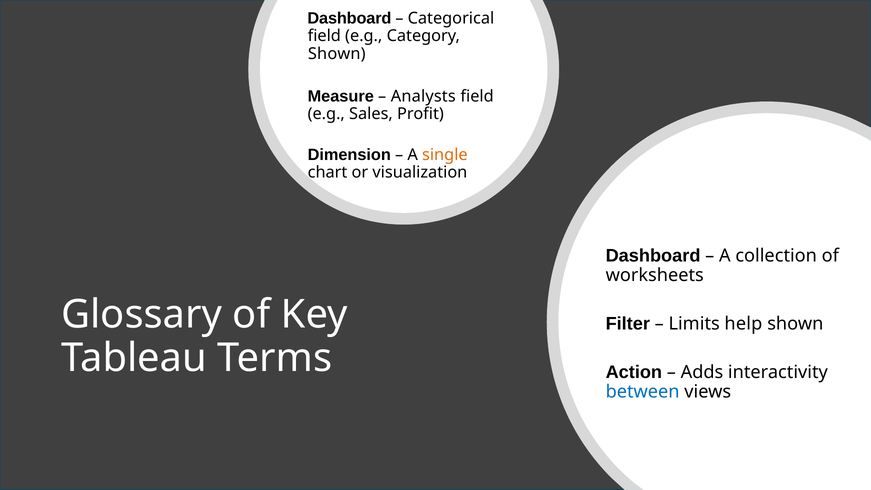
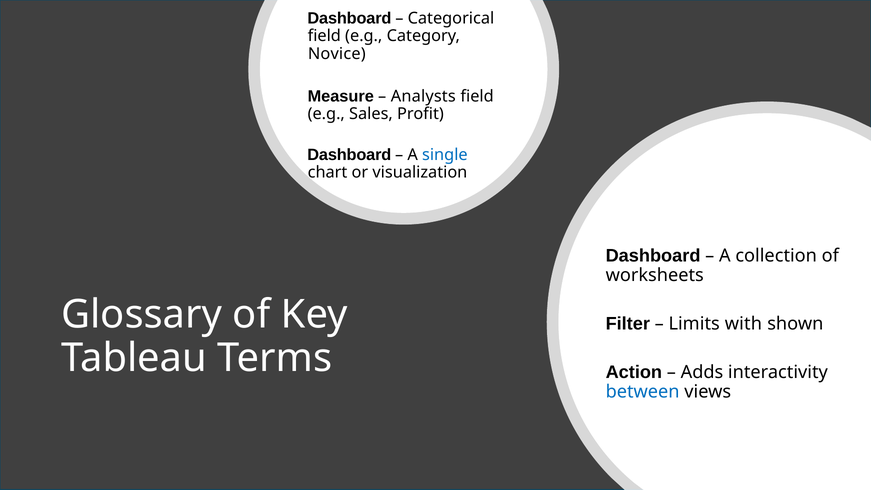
Shown at (337, 54): Shown -> Novice
Dimension at (349, 155): Dimension -> Dashboard
single colour: orange -> blue
help: help -> with
